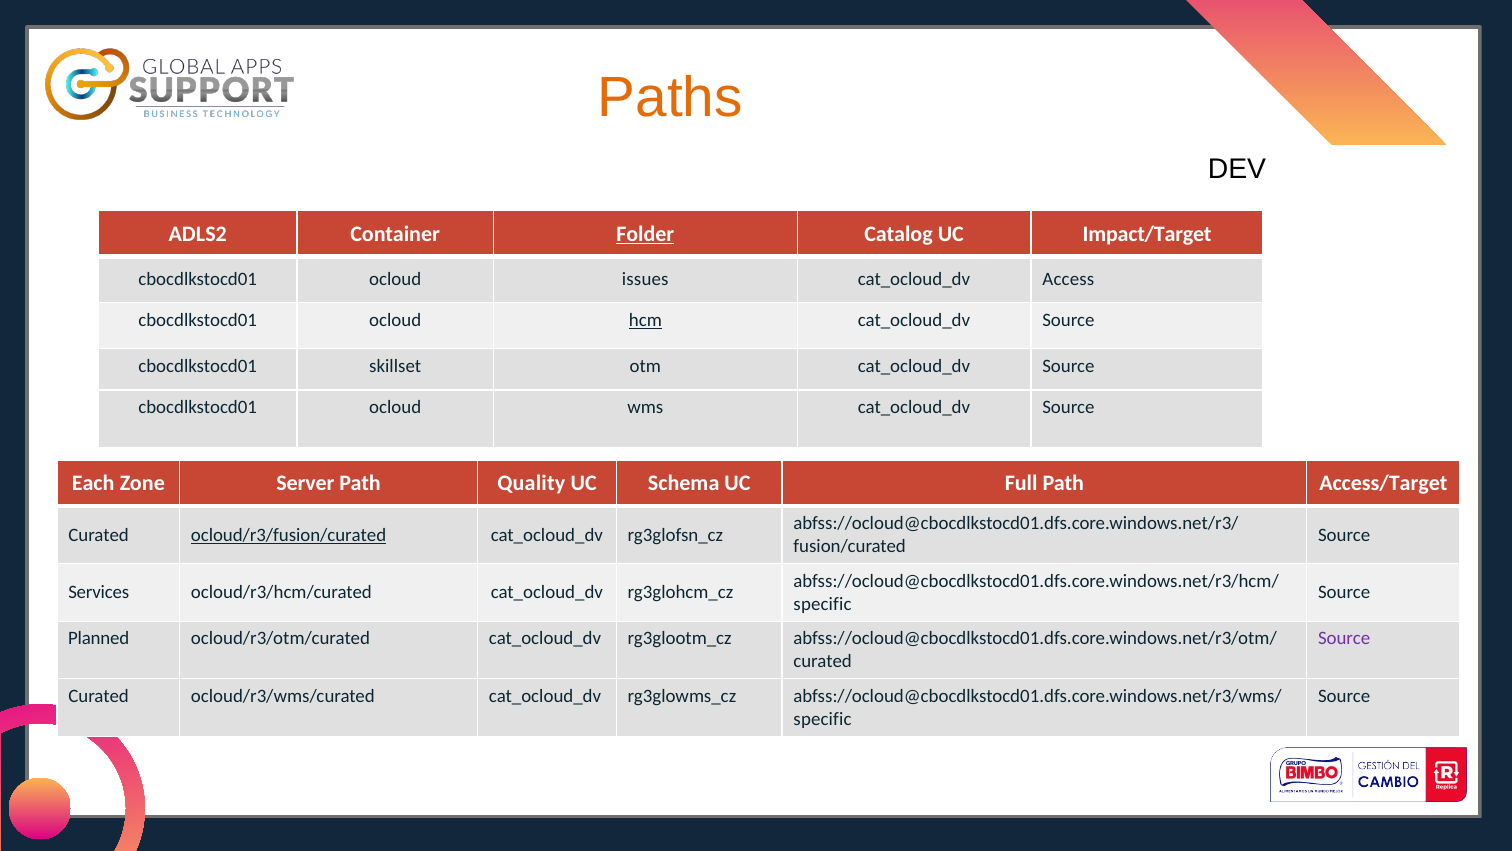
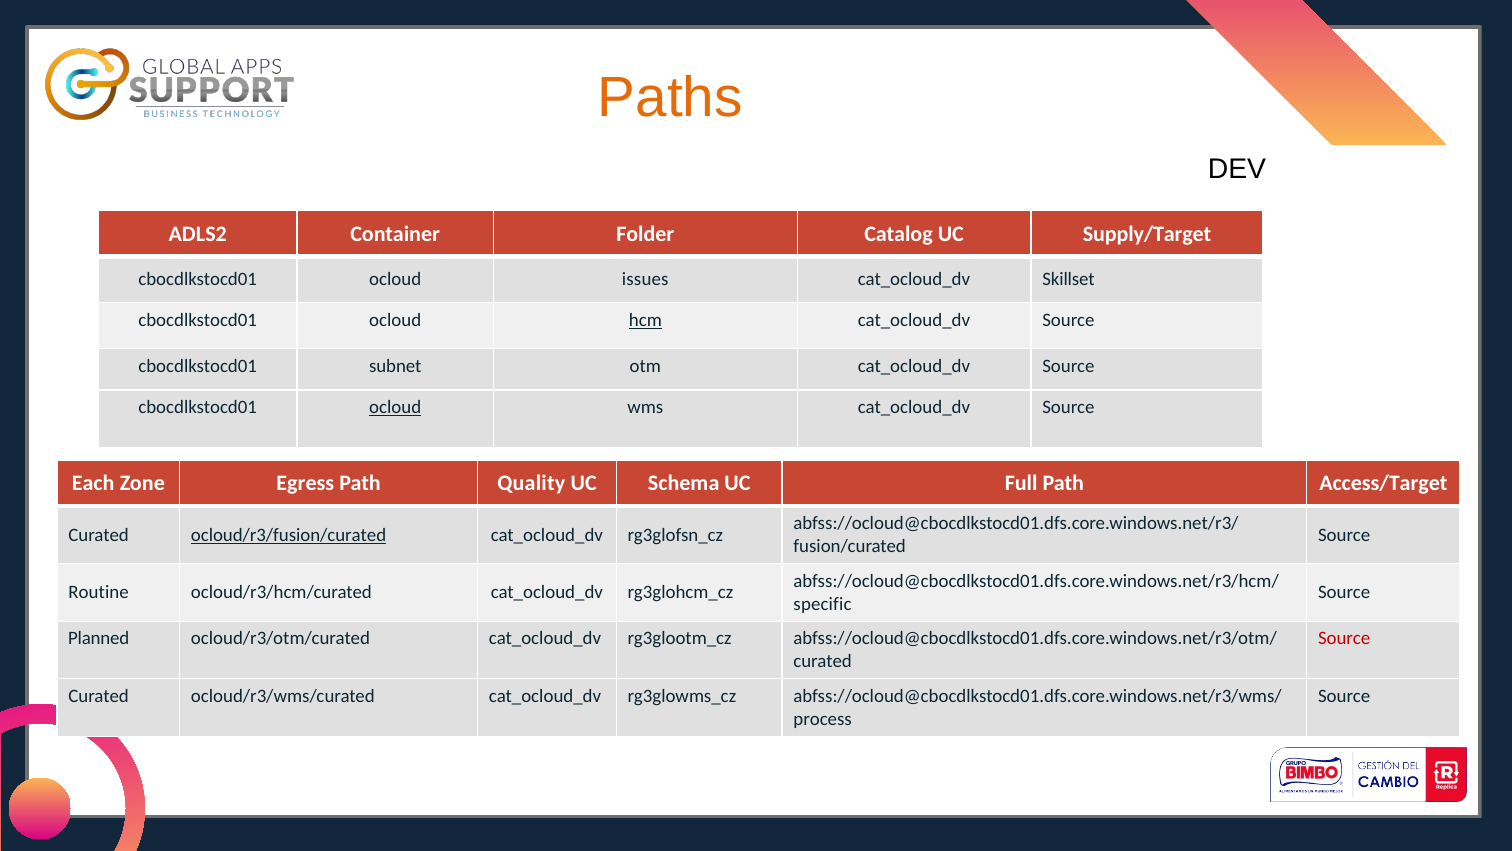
Folder underline: present -> none
Impact/Target: Impact/Target -> Supply/Target
Access: Access -> Skillset
skillset: skillset -> subnet
ocloud at (395, 407) underline: none -> present
Server: Server -> Egress
Services: Services -> Routine
Source at (1344, 638) colour: purple -> red
specific at (823, 719): specific -> process
